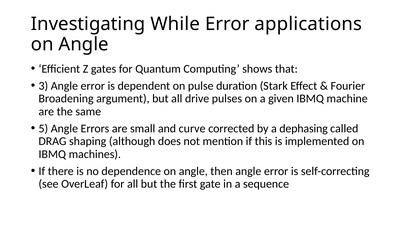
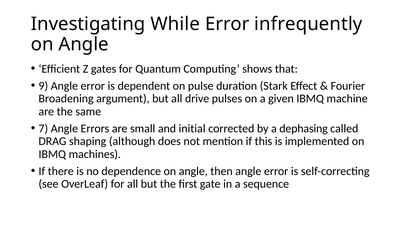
applications: applications -> infrequently
3: 3 -> 9
5: 5 -> 7
curve: curve -> initial
